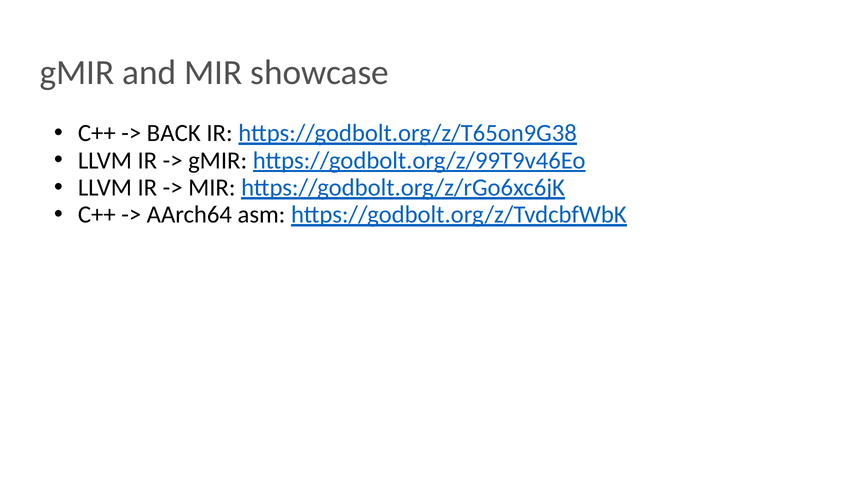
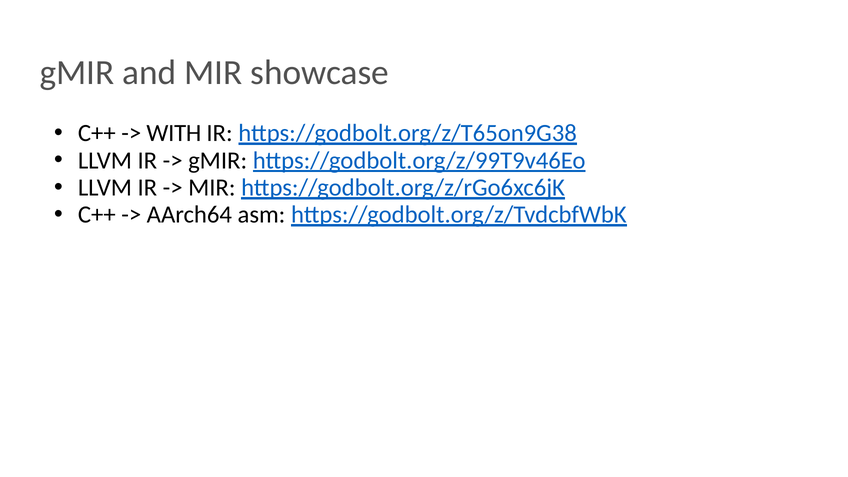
BACK: BACK -> WITH
